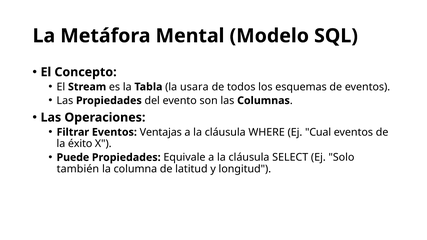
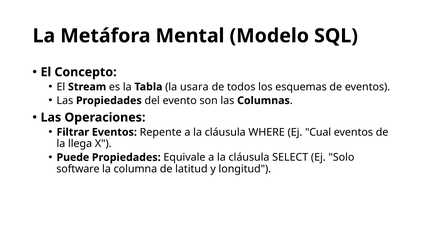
Ventajas: Ventajas -> Repente
éxito: éxito -> llega
también: también -> software
